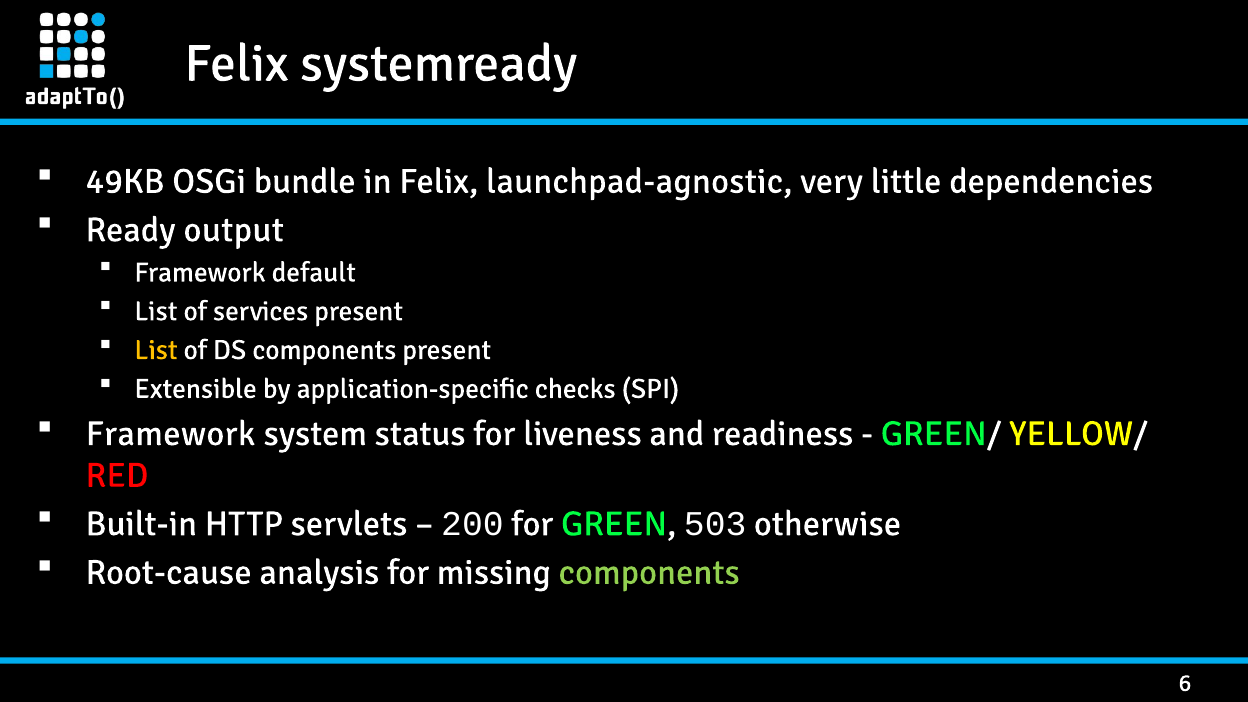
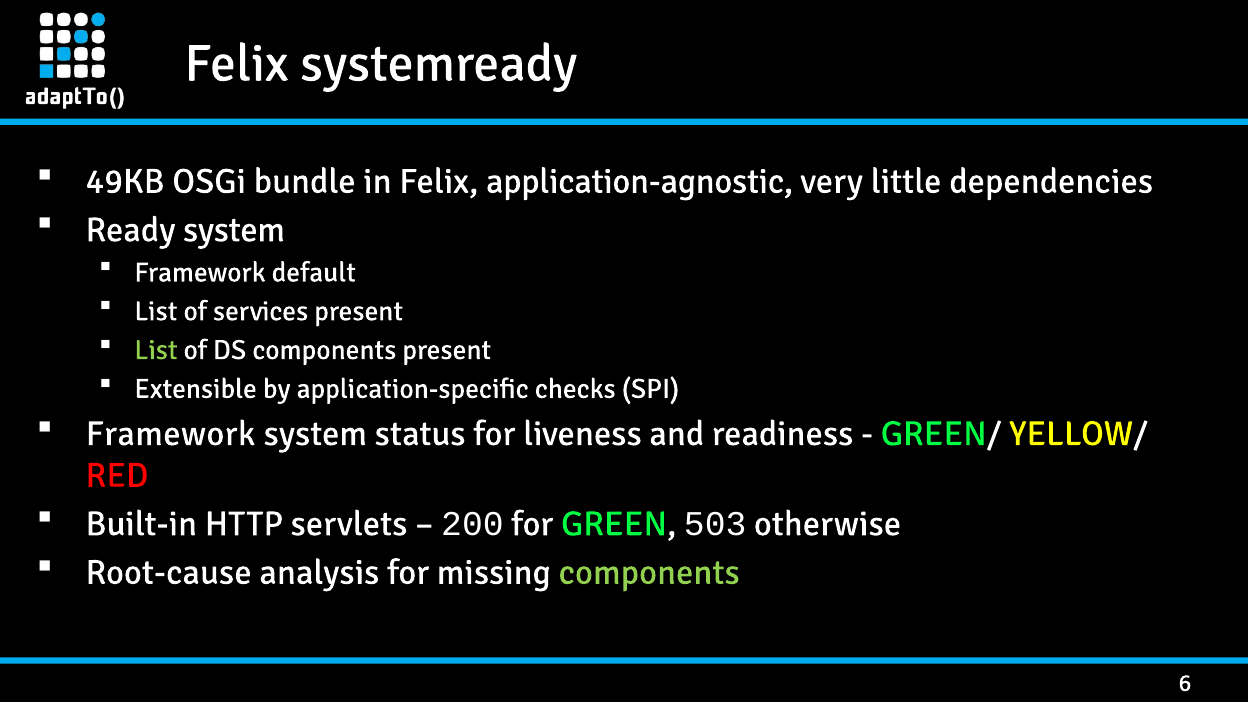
launchpad-agnostic: launchpad-agnostic -> application-agnostic
Ready output: output -> system
List at (156, 350) colour: yellow -> light green
